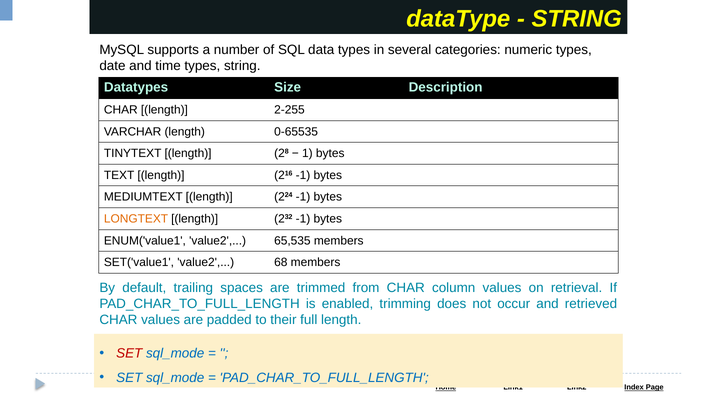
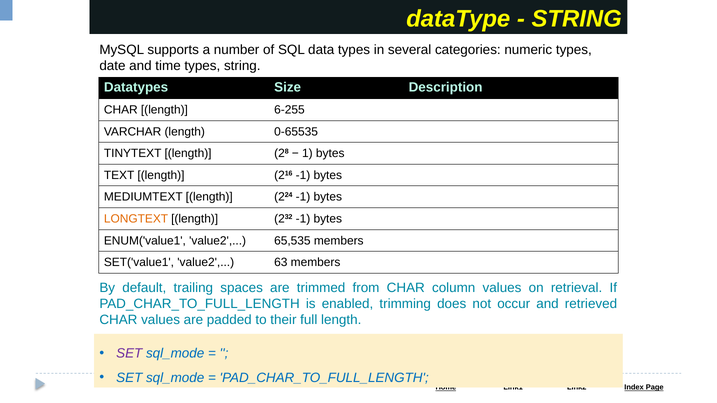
2-255: 2-255 -> 6-255
68: 68 -> 63
SET at (129, 354) colour: red -> purple
